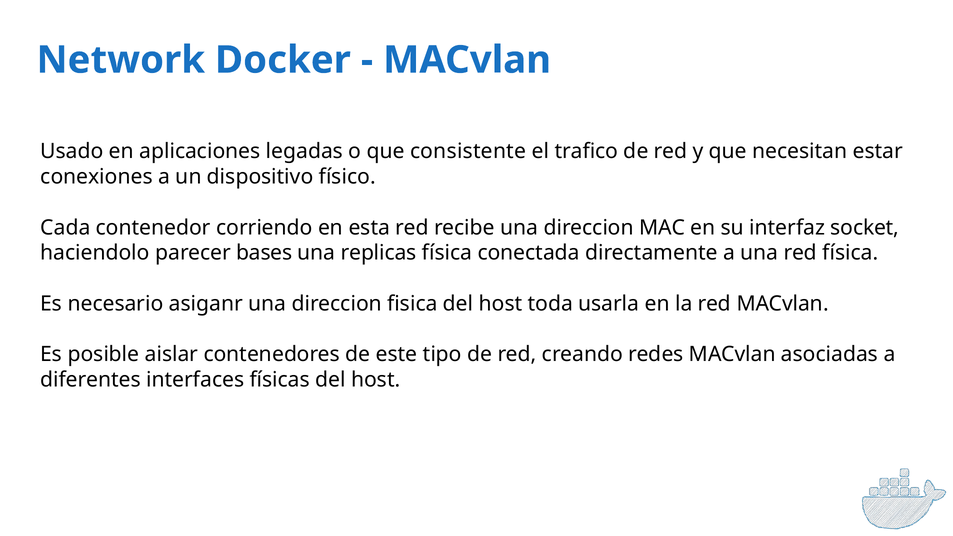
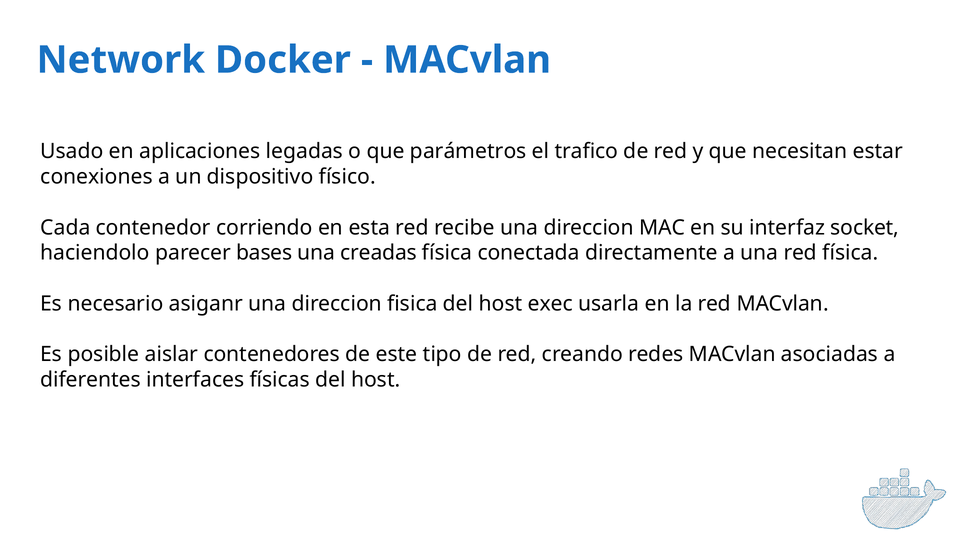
consistente: consistente -> parámetros
replicas: replicas -> creadas
toda: toda -> exec
